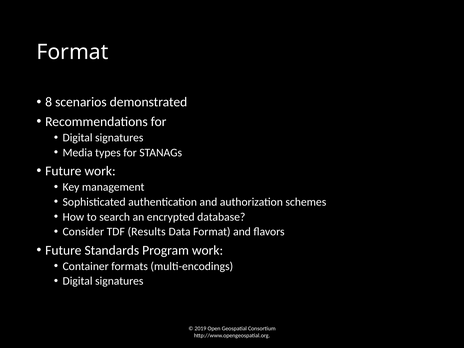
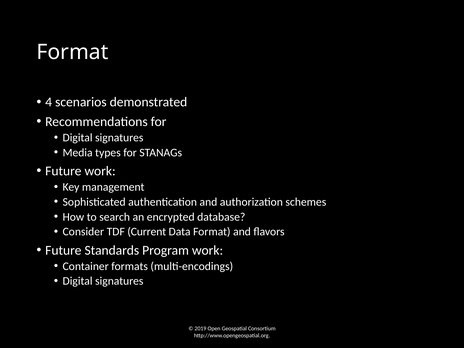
8: 8 -> 4
Results: Results -> Current
